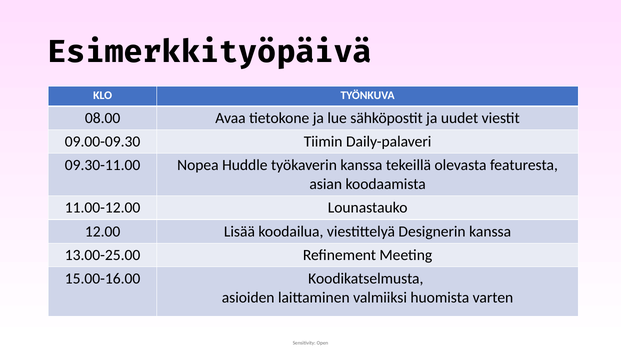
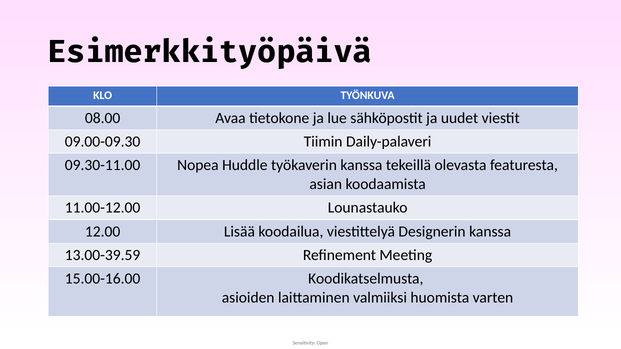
13.00-25.00: 13.00-25.00 -> 13.00-39.59
